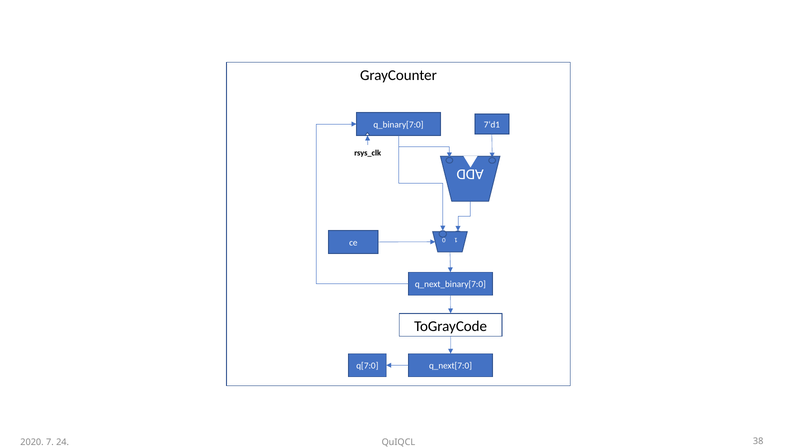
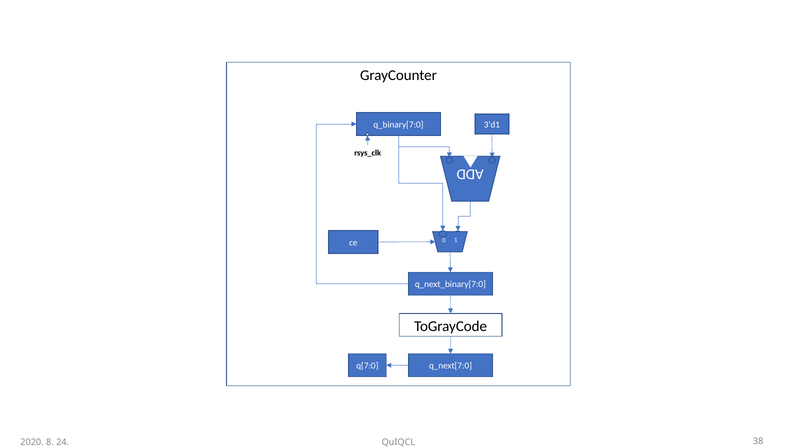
7‘d1: 7‘d1 -> 3‘d1
7: 7 -> 8
